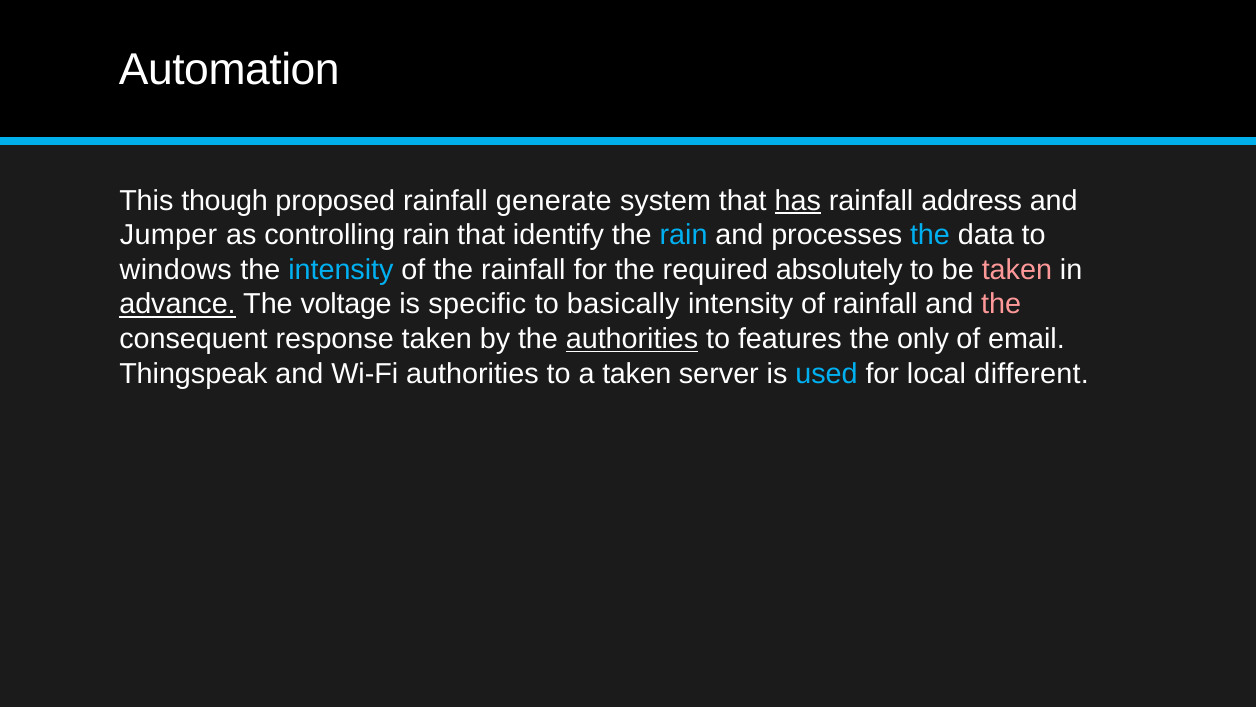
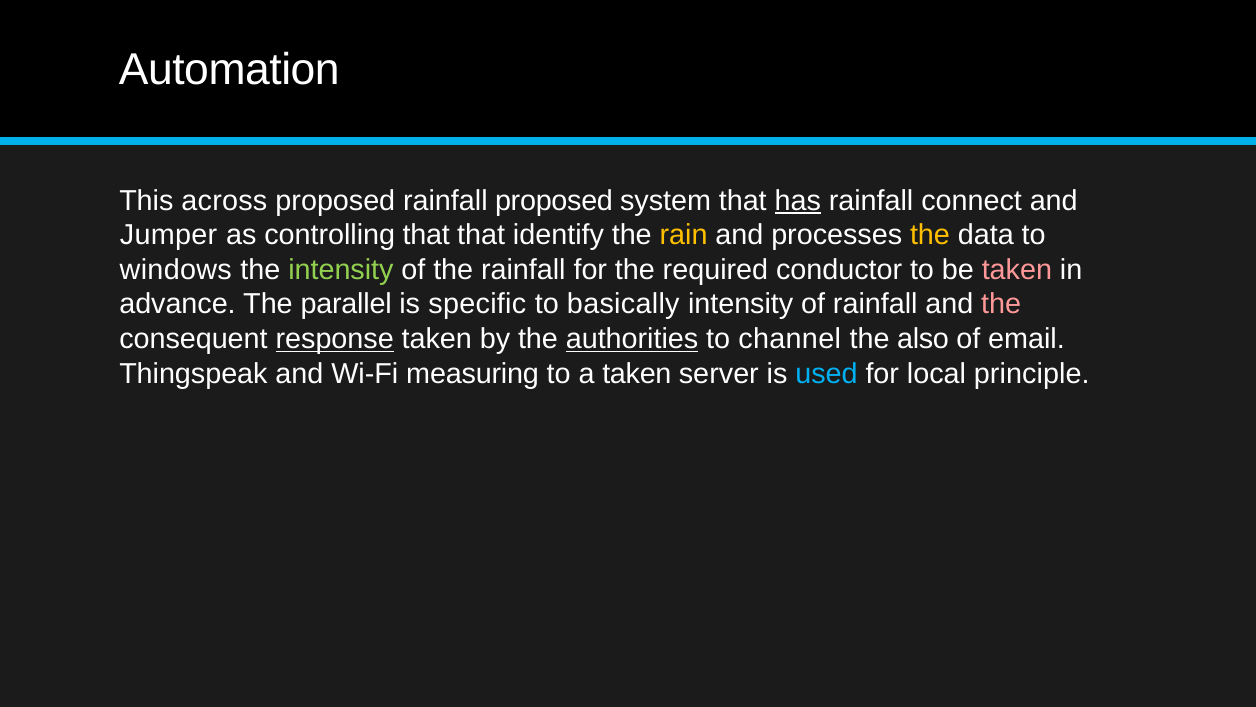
though: though -> across
rainfall generate: generate -> proposed
address: address -> connect
controlling rain: rain -> that
rain at (684, 235) colour: light blue -> yellow
the at (930, 235) colour: light blue -> yellow
intensity at (341, 270) colour: light blue -> light green
absolutely: absolutely -> conductor
advance underline: present -> none
voltage: voltage -> parallel
response underline: none -> present
features: features -> channel
only: only -> also
Wi-Fi authorities: authorities -> measuring
different: different -> principle
